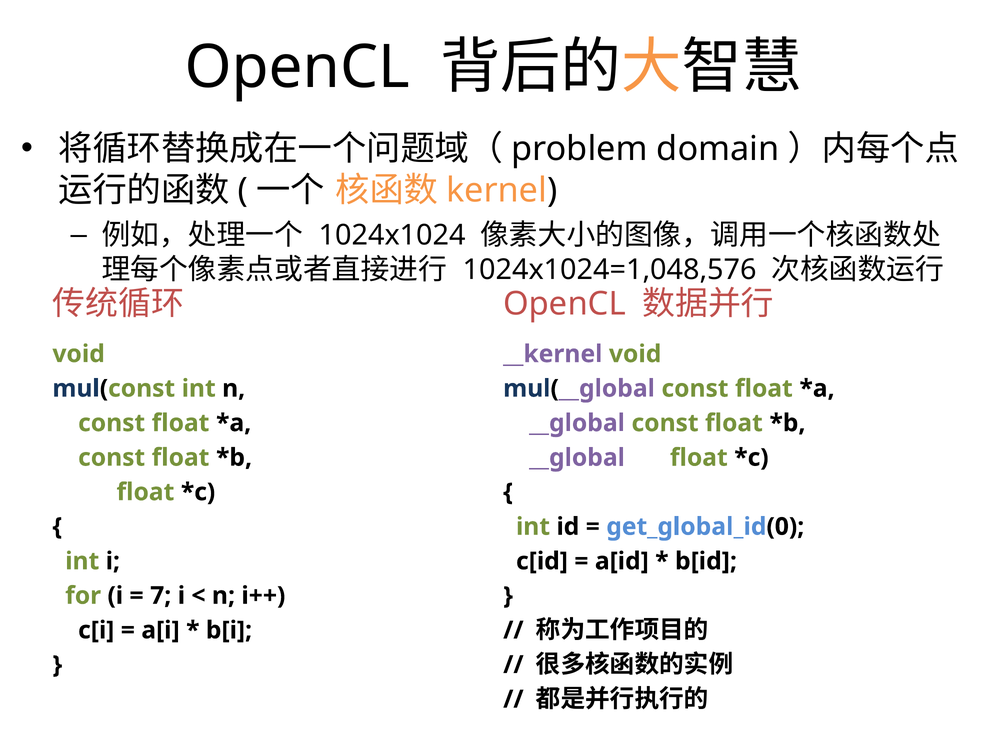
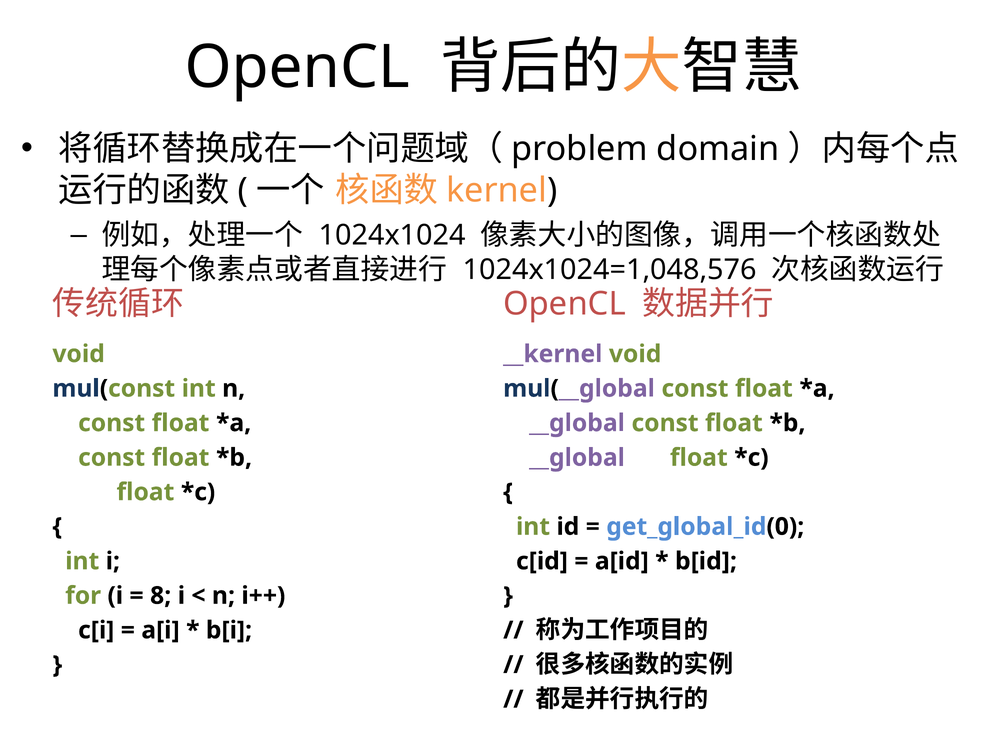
7: 7 -> 8
